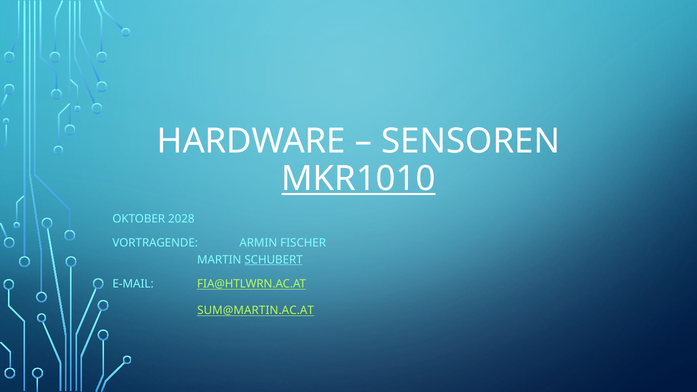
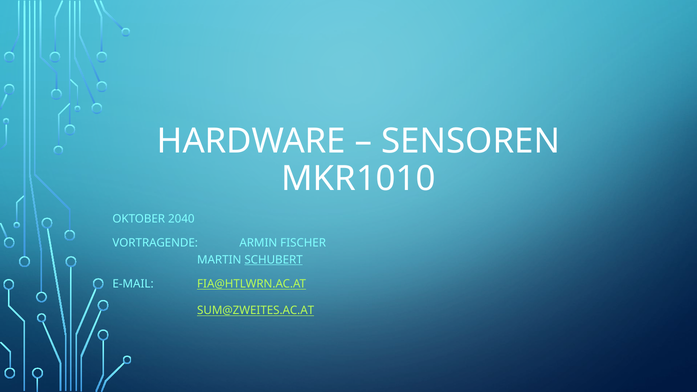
MKR1010 underline: present -> none
2028: 2028 -> 2040
SUM@MARTIN.AC.AT: SUM@MARTIN.AC.AT -> SUM@ZWEITES.AC.AT
